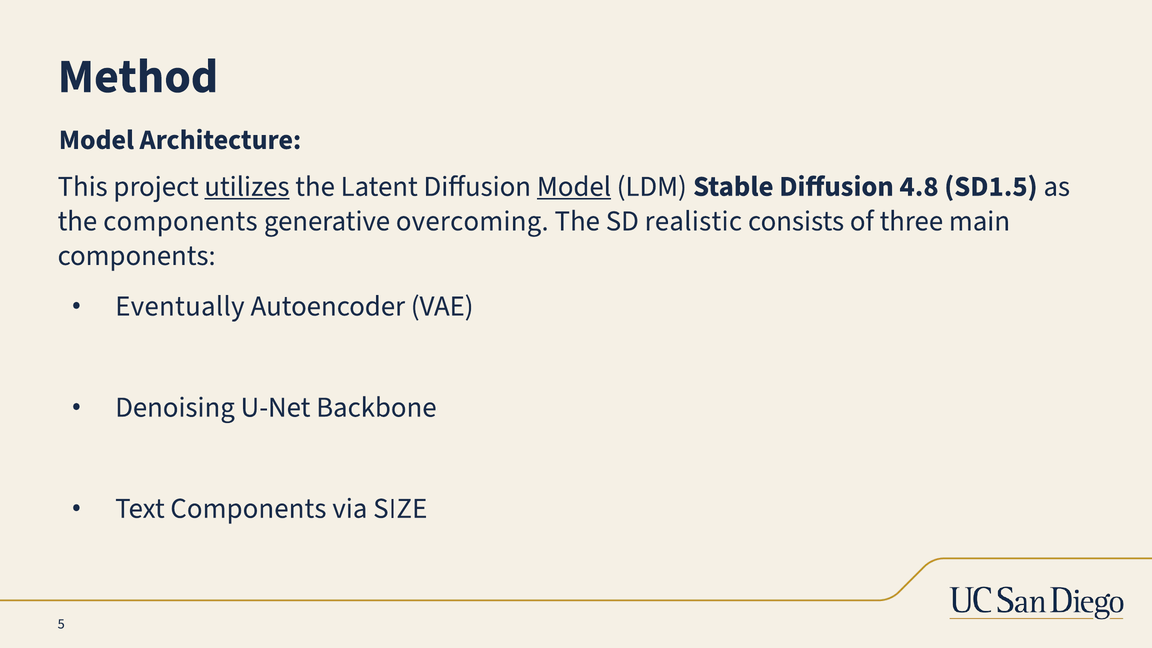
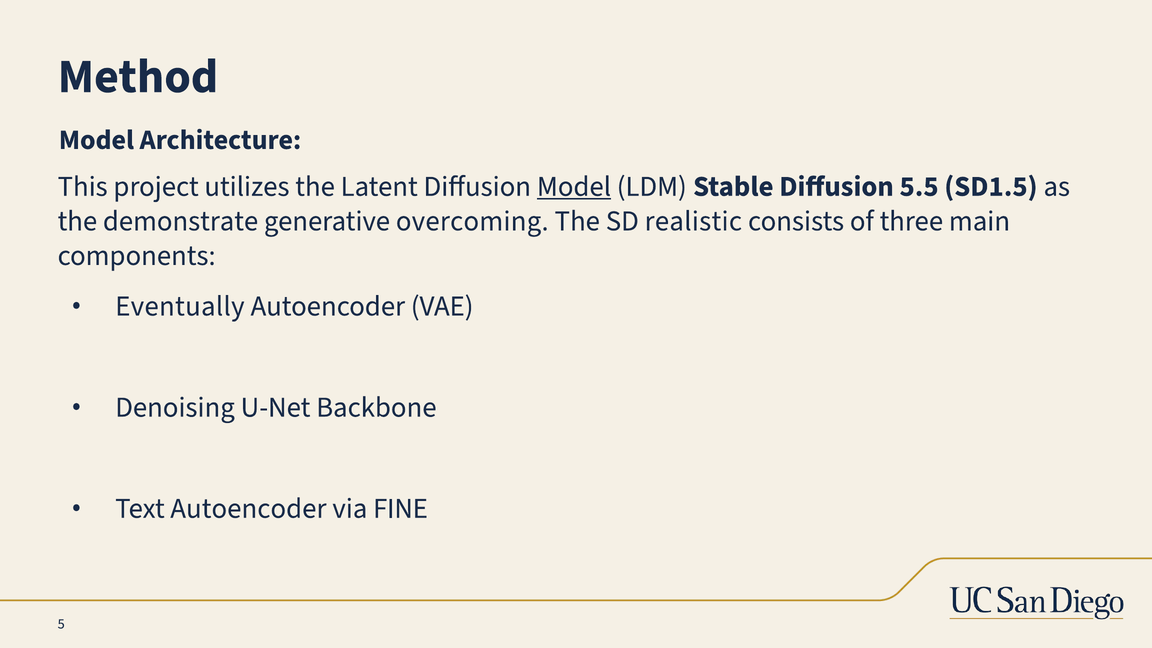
utilizes underline: present -> none
4.8: 4.8 -> 5.5
the components: components -> demonstrate
Text Components: Components -> Autoencoder
SIZE: SIZE -> FINE
